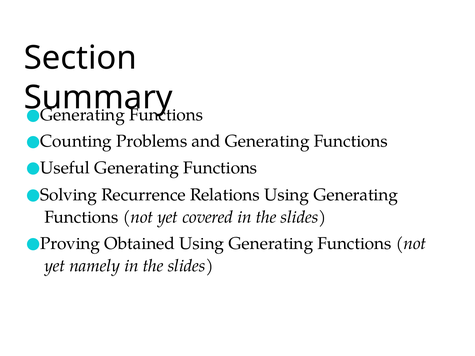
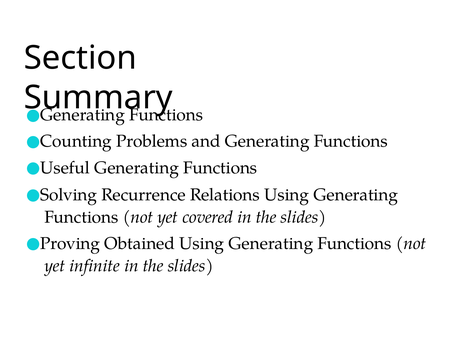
namely: namely -> infinite
